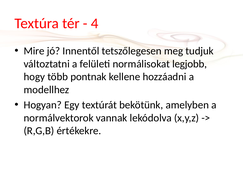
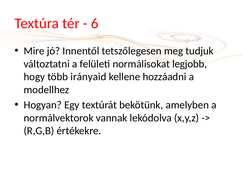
4: 4 -> 6
pontnak: pontnak -> irányaid
